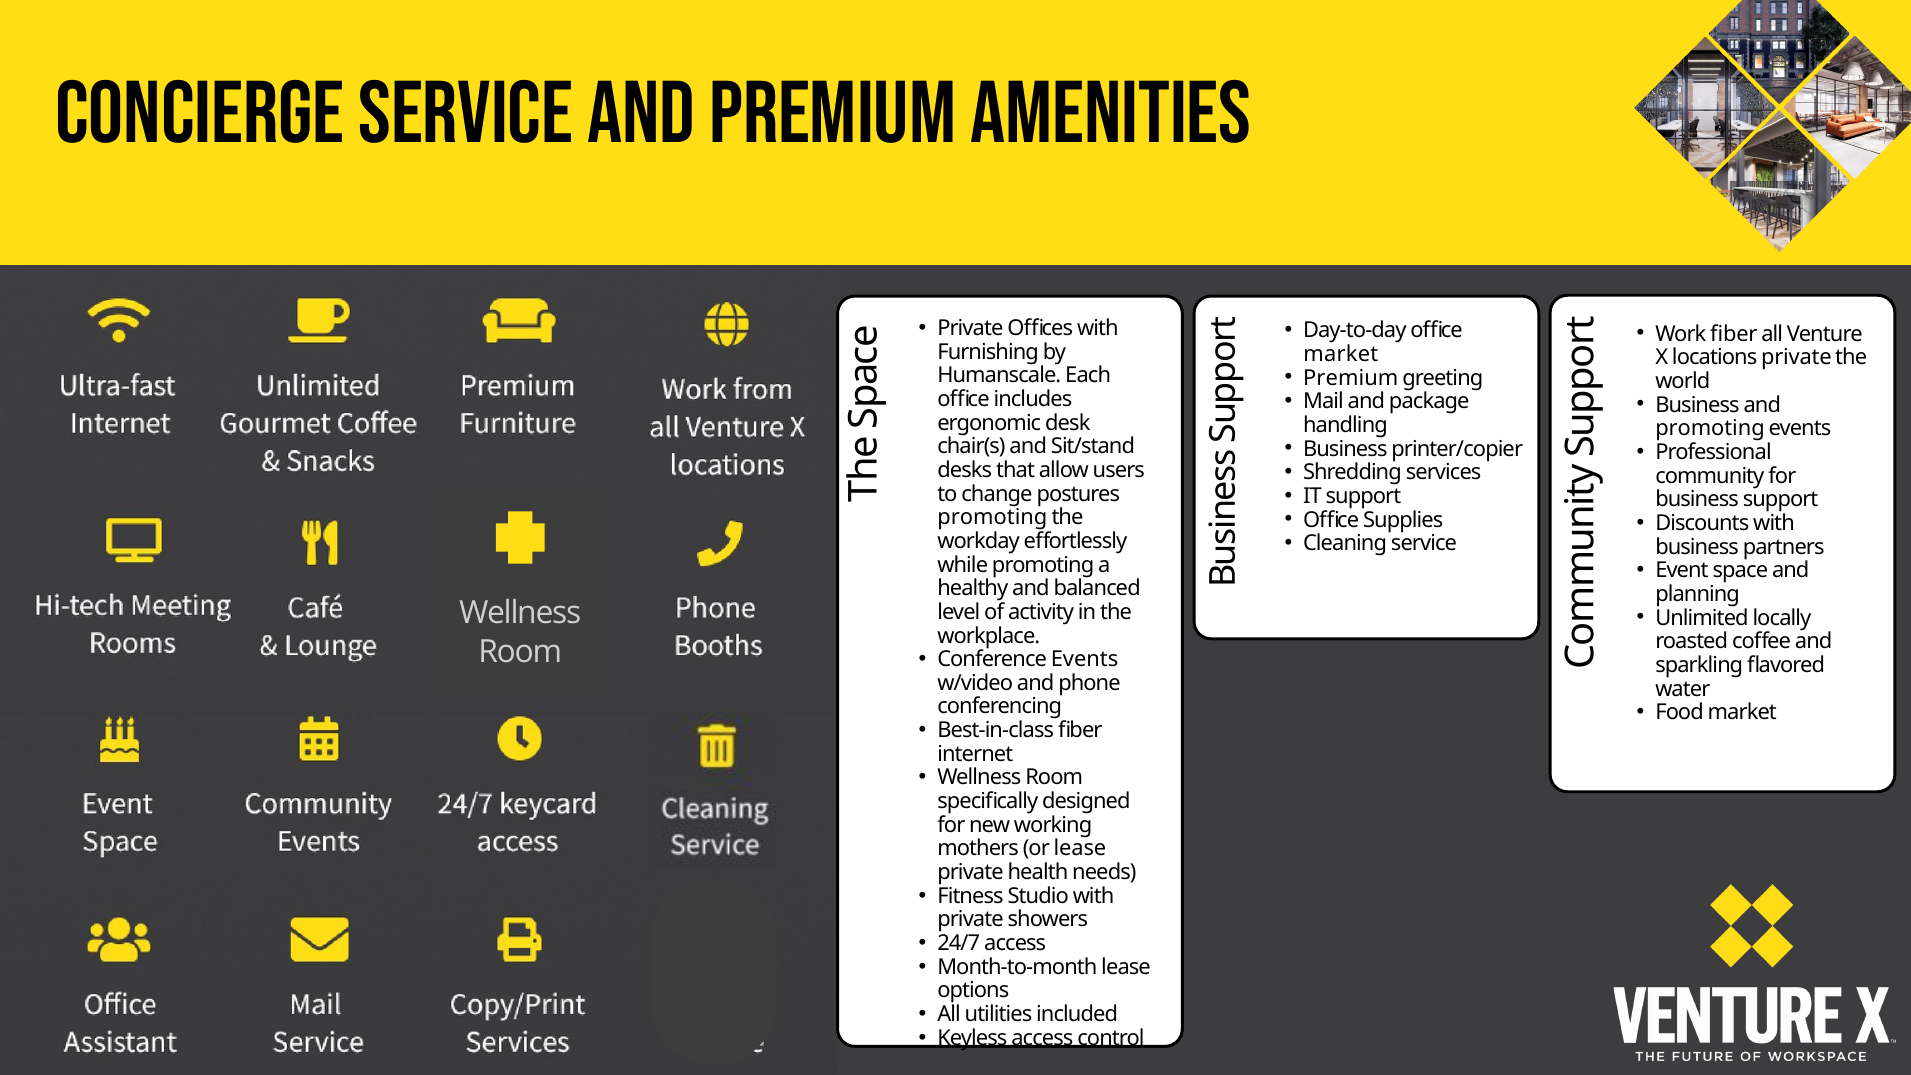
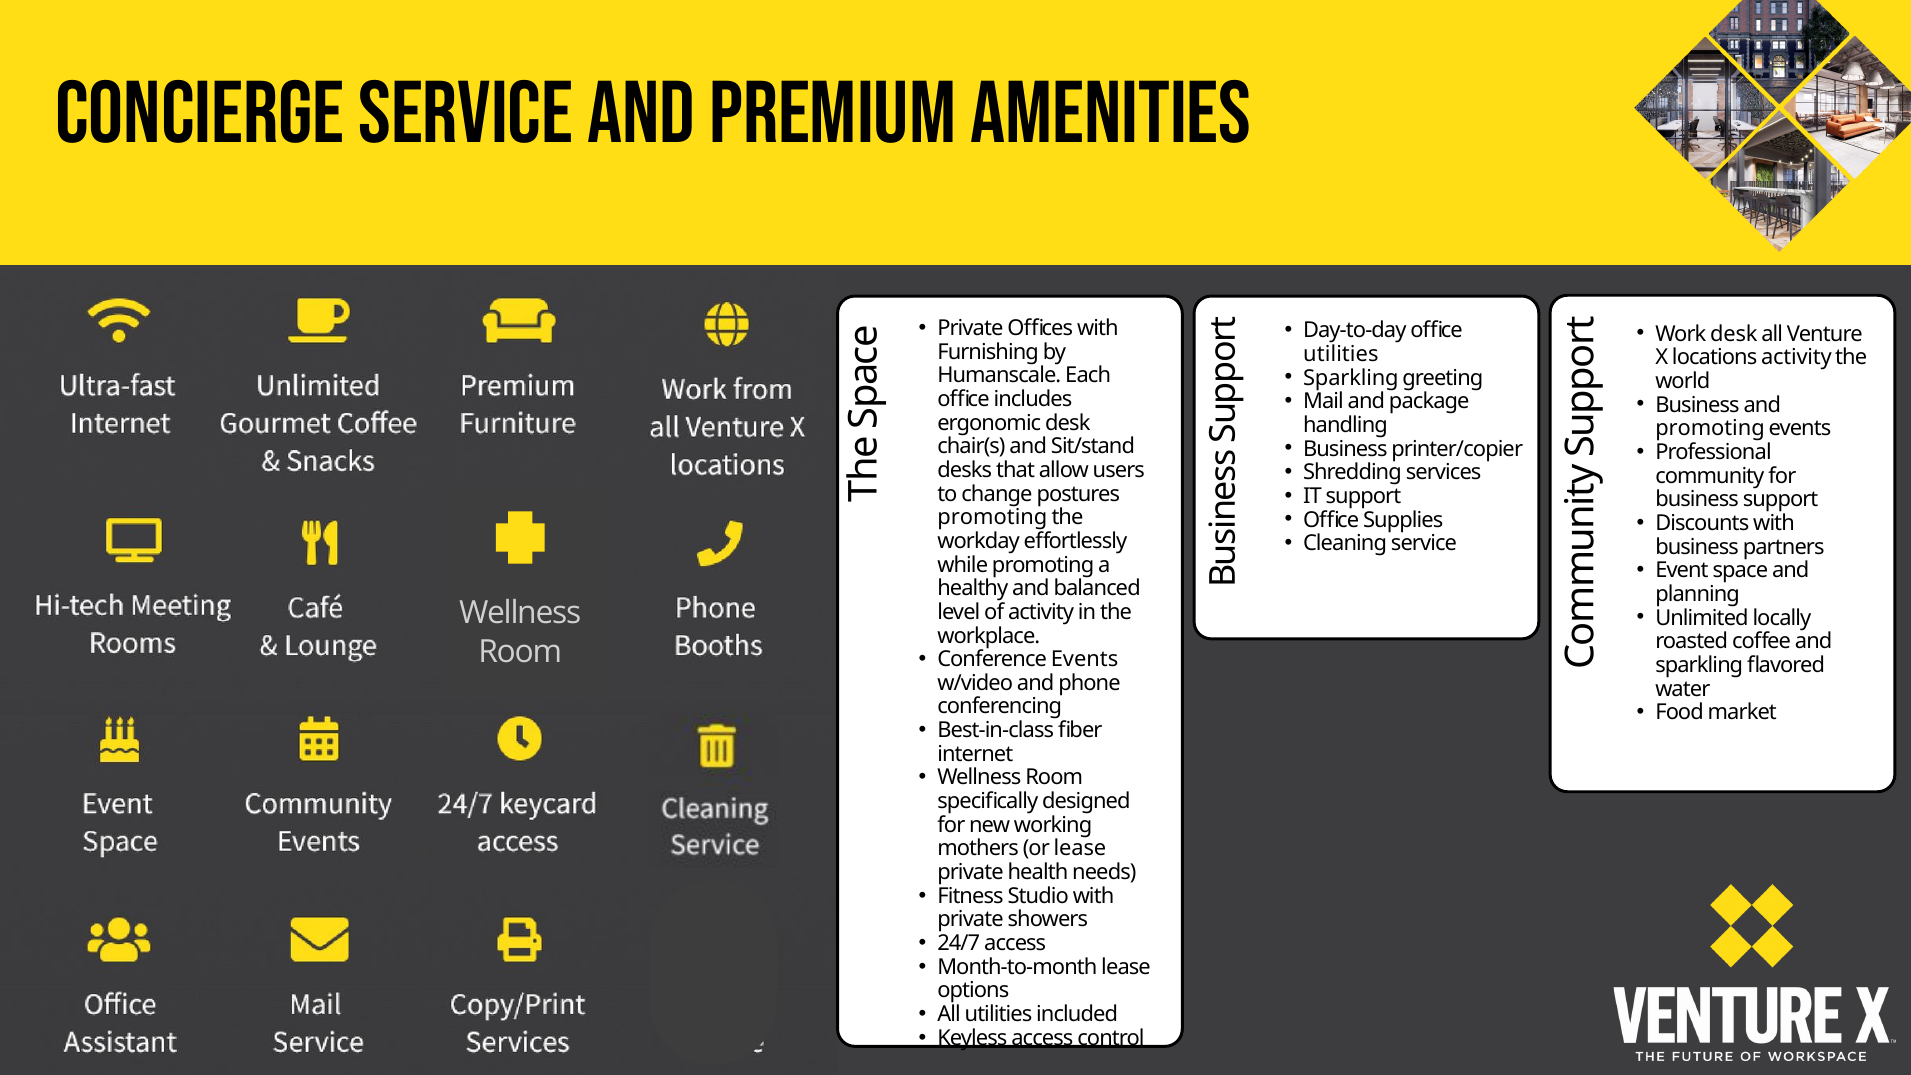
Work fiber: fiber -> desk
market at (1341, 354): market -> utilities
locations private: private -> activity
Premium at (1351, 378): Premium -> Sparkling
